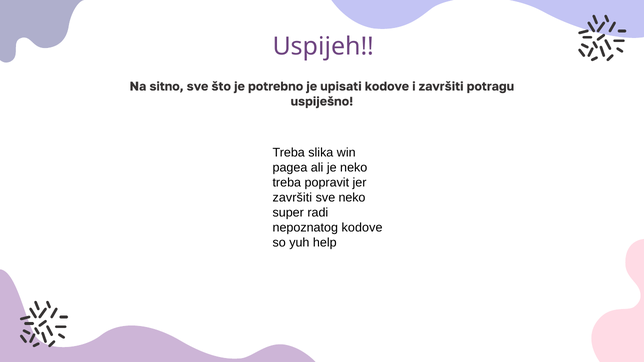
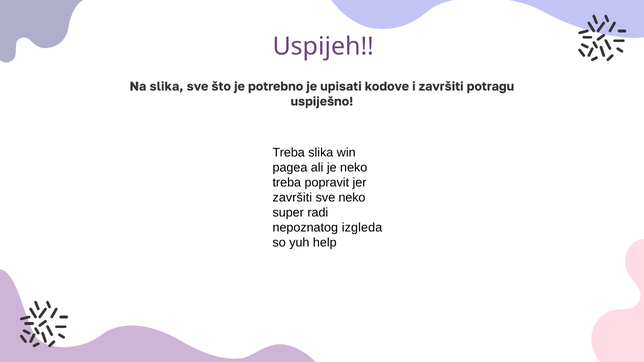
Na sitno: sitno -> slika
nepoznatog kodove: kodove -> izgleda
